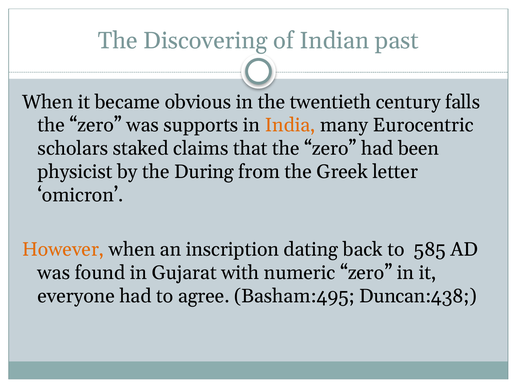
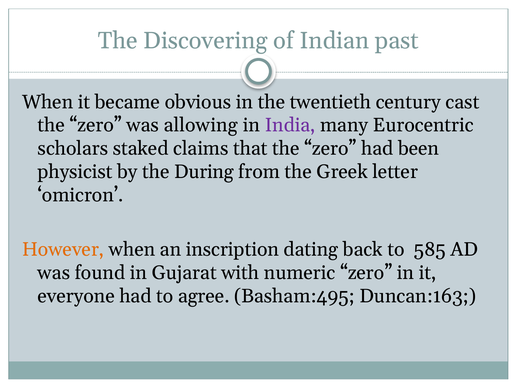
falls: falls -> cast
supports: supports -> allowing
India colour: orange -> purple
Duncan:438: Duncan:438 -> Duncan:163
